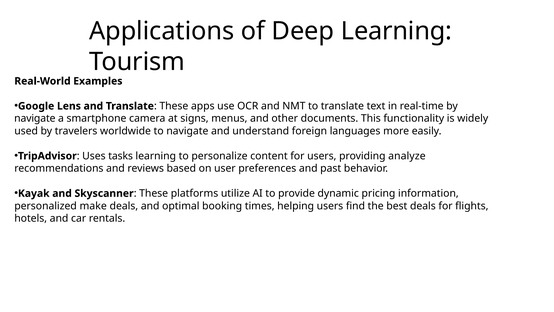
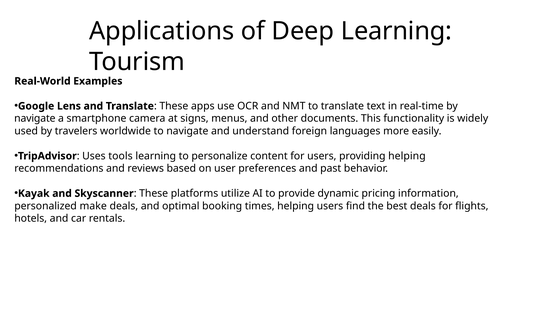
tasks: tasks -> tools
providing analyze: analyze -> helping
